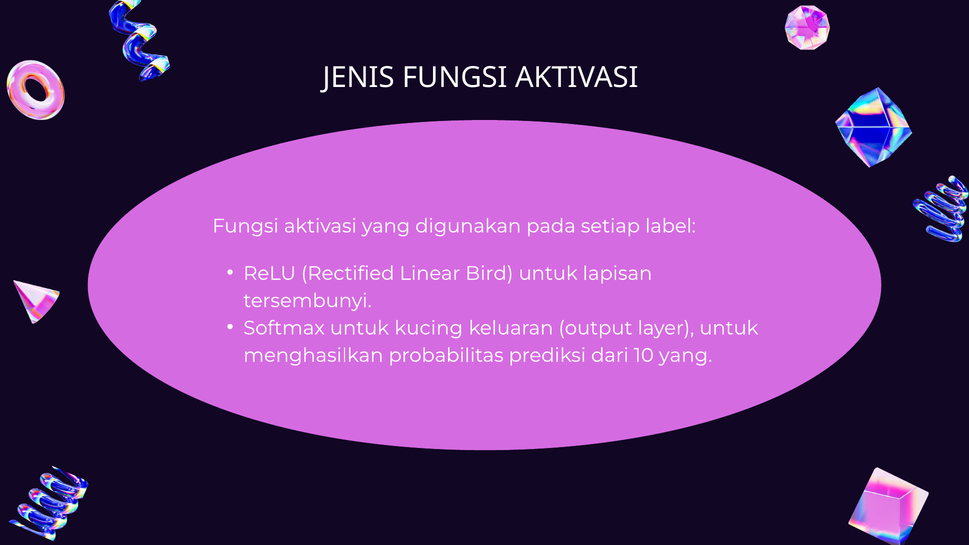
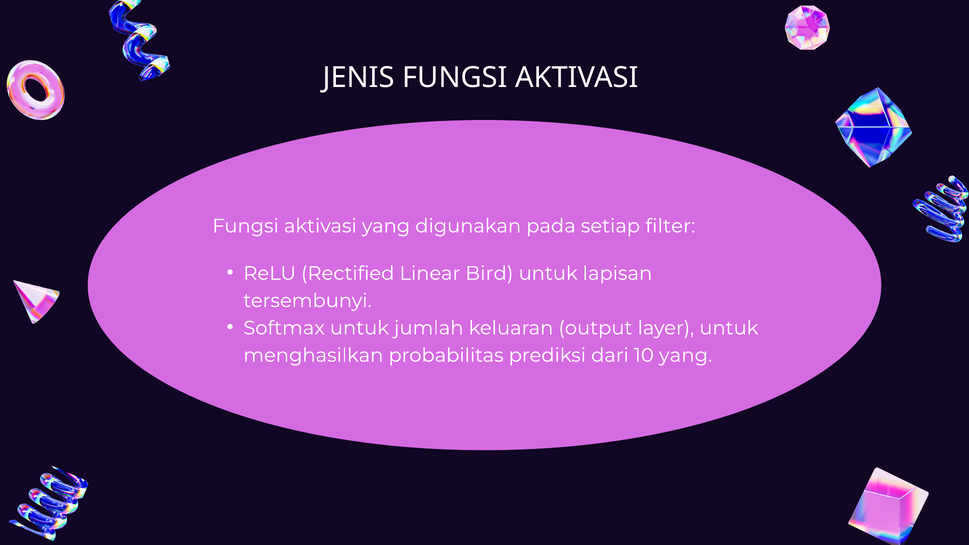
label: label -> filter
kucing: kucing -> jumlah
